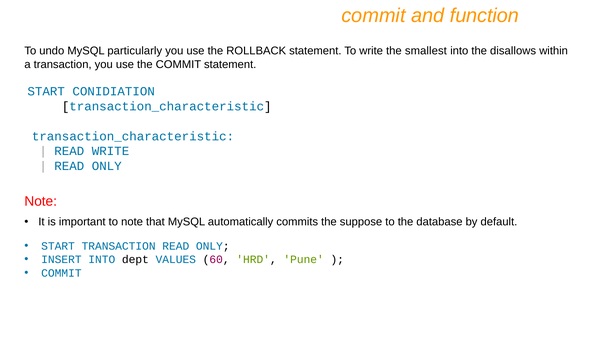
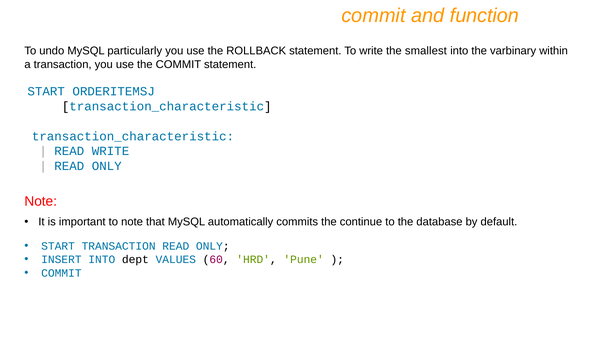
disallows: disallows -> varbinary
CONIDIATION: CONIDIATION -> ORDERITEMSJ
suppose: suppose -> continue
